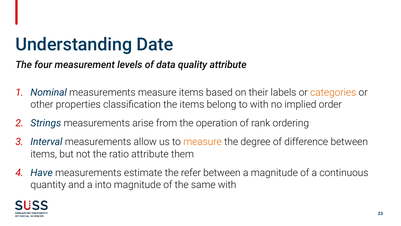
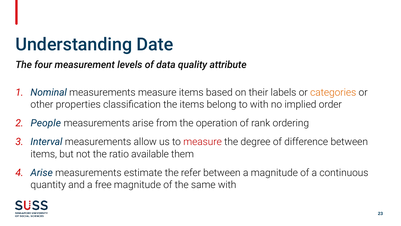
Strings: Strings -> People
measure at (203, 142) colour: orange -> red
ratio attribute: attribute -> available
Have at (42, 172): Have -> Arise
into: into -> free
